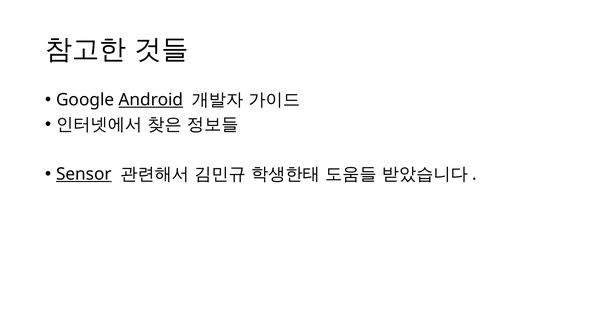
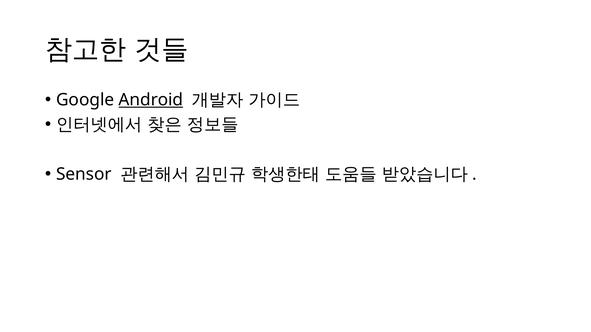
Sensor underline: present -> none
